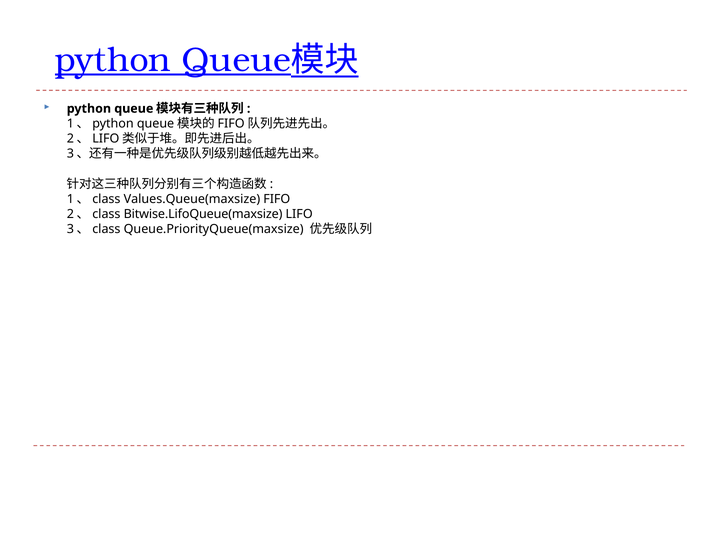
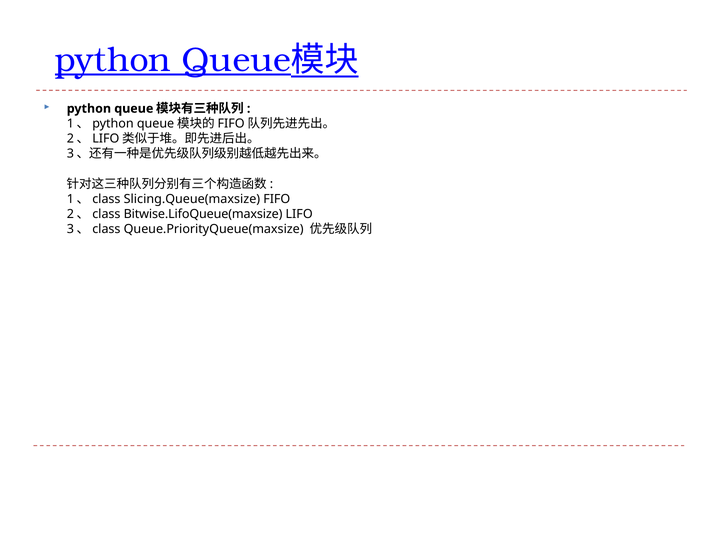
Values.Queue(maxsize: Values.Queue(maxsize -> Slicing.Queue(maxsize
